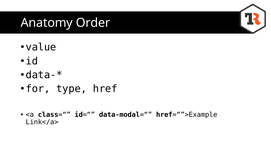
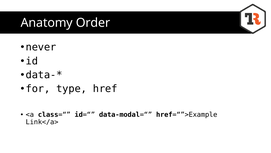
value: value -> never
